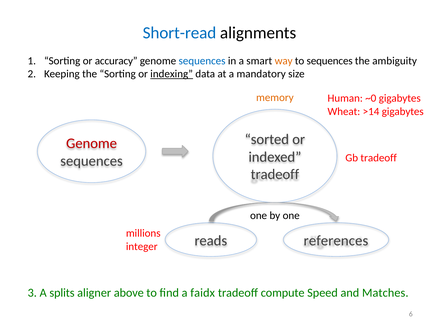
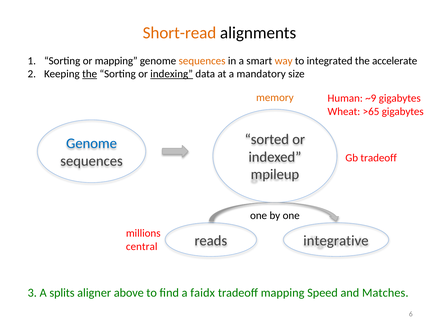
Short-read colour: blue -> orange
or accuracy: accuracy -> mapping
sequences at (202, 61) colour: blue -> orange
to sequences: sequences -> integrated
ambiguity: ambiguity -> accelerate
the at (90, 74) underline: none -> present
~0: ~0 -> ~9
>14: >14 -> >65
Genome at (92, 144) colour: red -> blue
tradeoff at (275, 175): tradeoff -> mpileup
references: references -> integrative
integer: integer -> central
tradeoff compute: compute -> mapping
